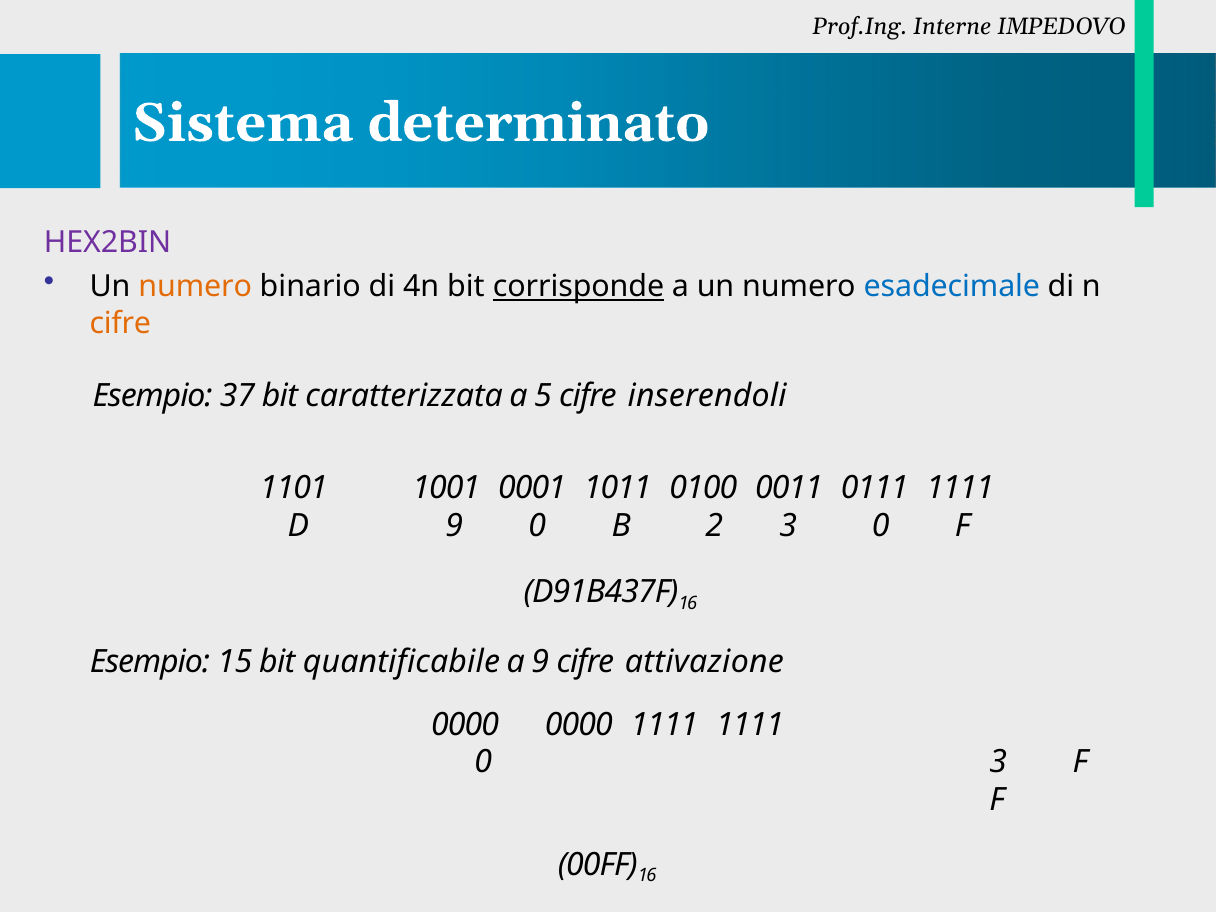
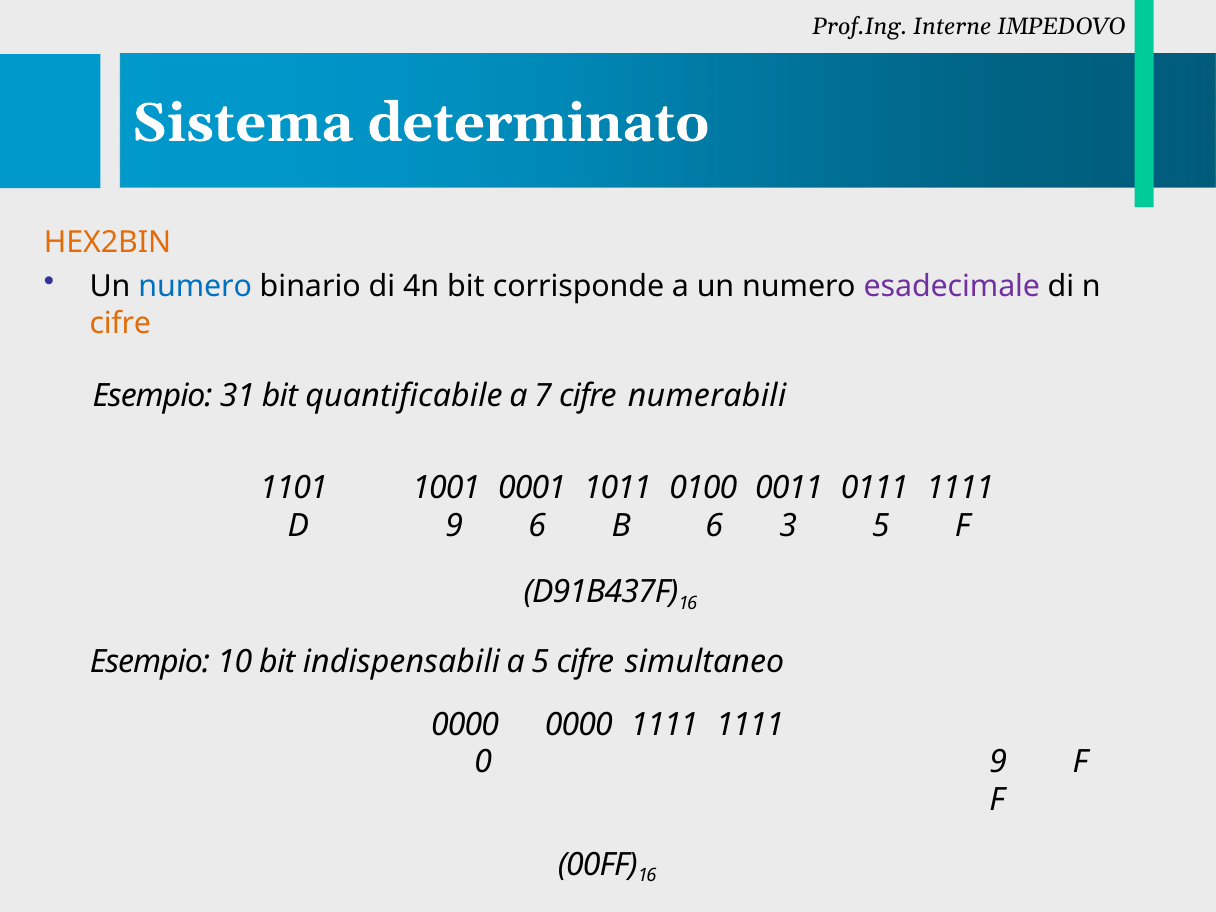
HEX2BIN colour: purple -> orange
numero at (195, 287) colour: orange -> blue
corrisponde underline: present -> none
esadecimale colour: blue -> purple
37: 37 -> 31
caratterizzata: caratterizzata -> quantificabile
5: 5 -> 7
inserendoli: inserendoli -> numerabili
9 0: 0 -> 6
B 2: 2 -> 6
3 0: 0 -> 5
15: 15 -> 10
quantificabile: quantificabile -> indispensabili
a 9: 9 -> 5
attivazione: attivazione -> simultaneo
0 3: 3 -> 9
